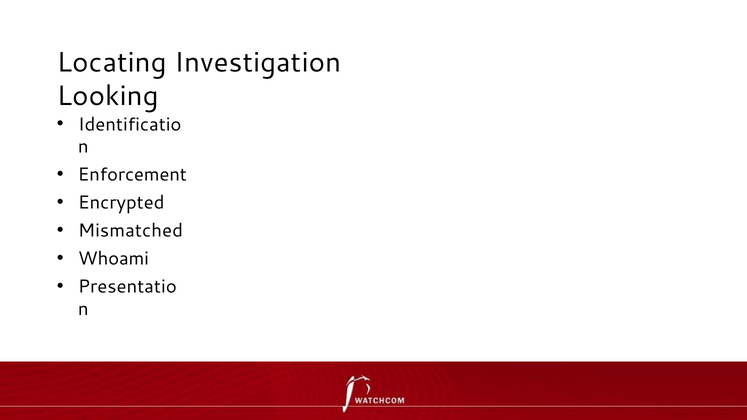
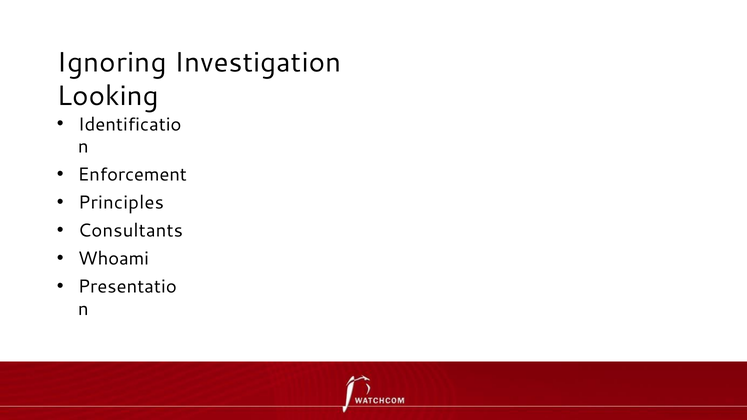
Locating: Locating -> Ignoring
Encrypted: Encrypted -> Principles
Mismatched: Mismatched -> Consultants
